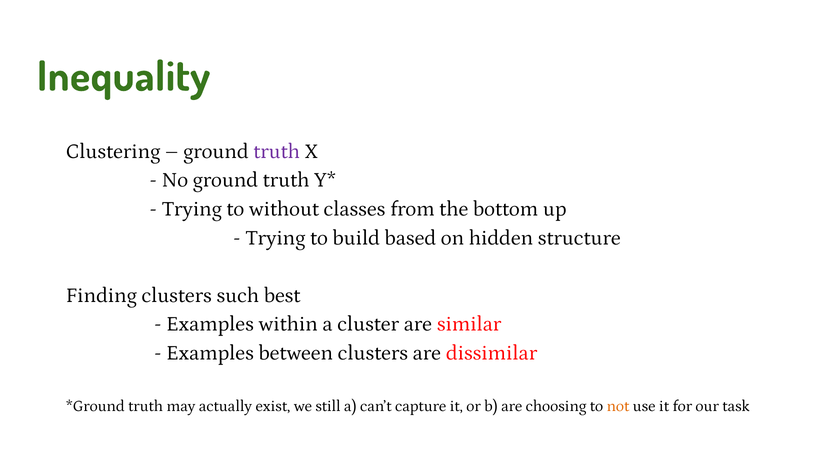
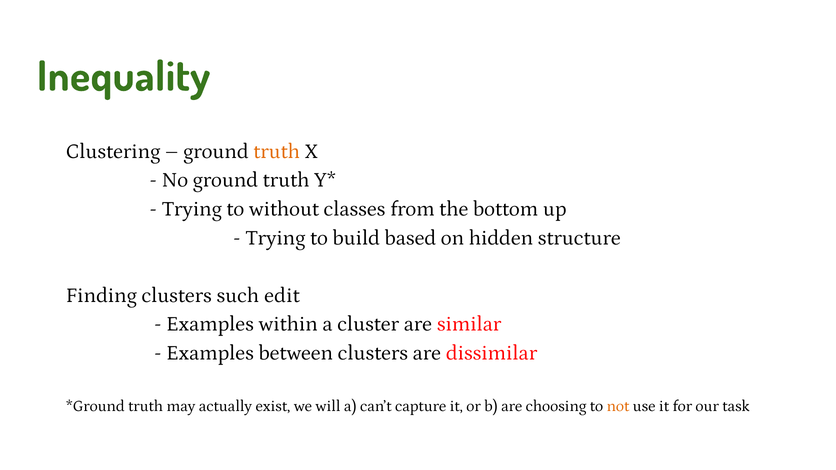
truth at (277, 151) colour: purple -> orange
best: best -> edit
still: still -> will
